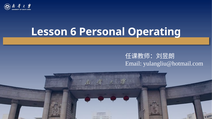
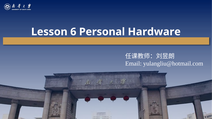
Operating: Operating -> Hardware
